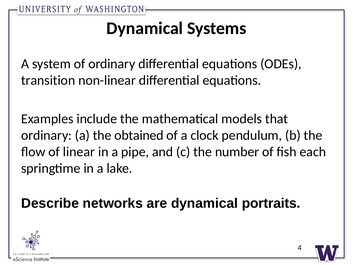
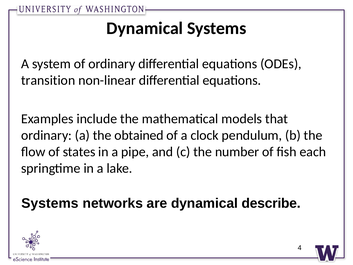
linear: linear -> states
Describe at (50, 203): Describe -> Systems
portraits: portraits -> describe
